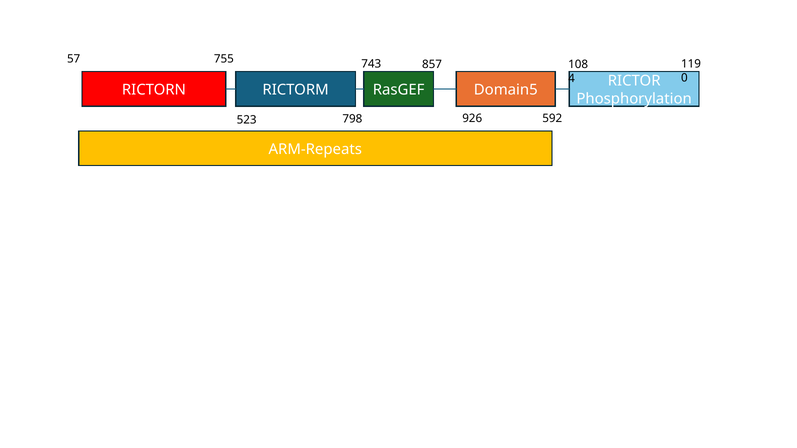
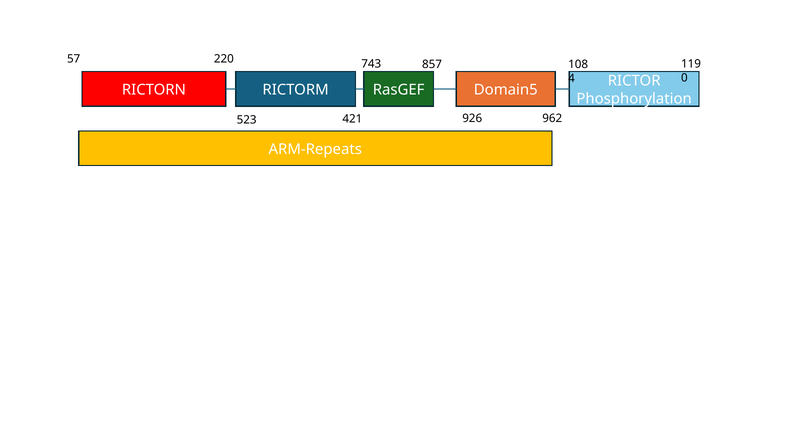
755: 755 -> 220
592: 592 -> 962
798: 798 -> 421
